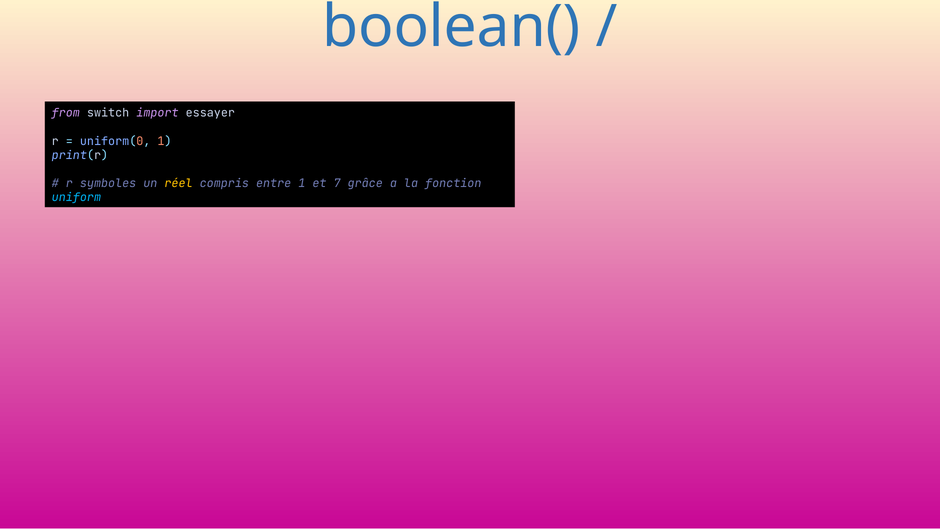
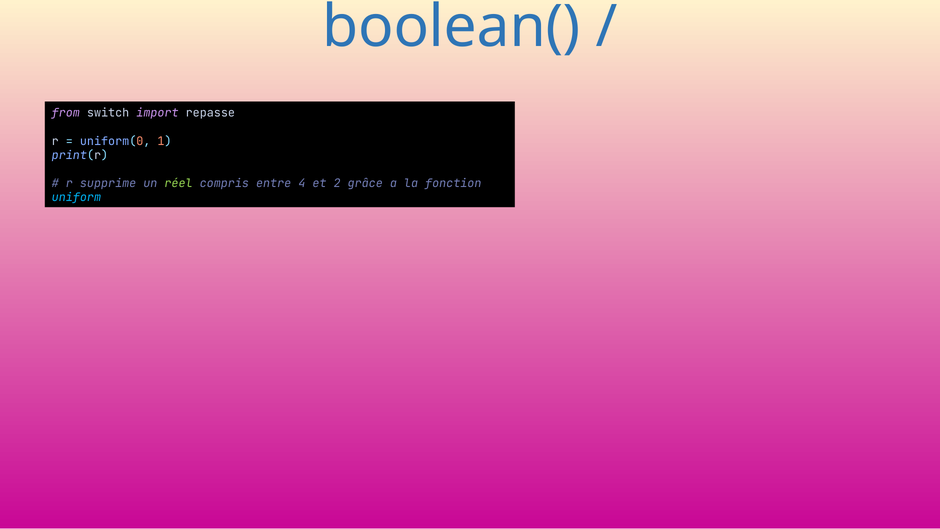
essayer: essayer -> repasse
symboles: symboles -> supprime
réel colour: yellow -> light green
entre 1: 1 -> 4
7: 7 -> 2
